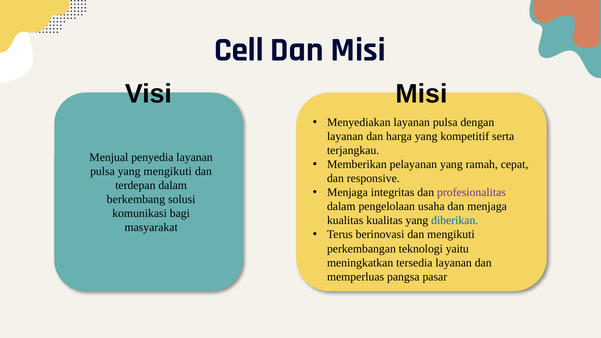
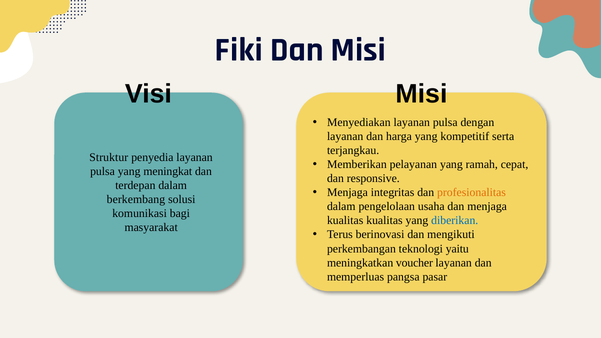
Cell: Cell -> Fiki
Menjual: Menjual -> Struktur
yang mengikuti: mengikuti -> meningkat
profesionalitas colour: purple -> orange
tersedia: tersedia -> voucher
